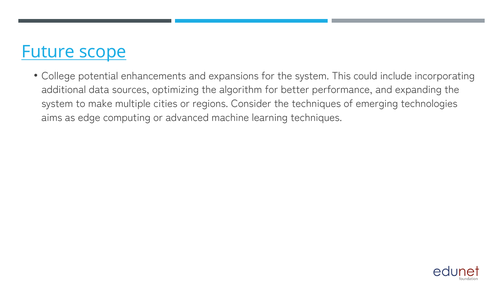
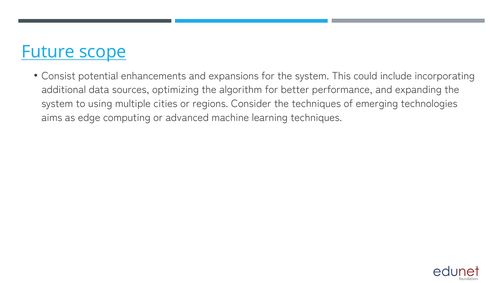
College: College -> Consist
make: make -> using
